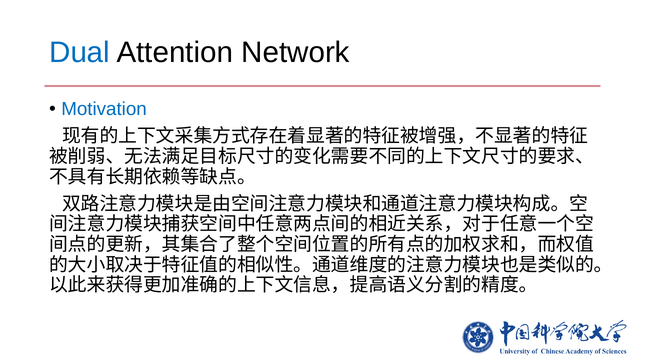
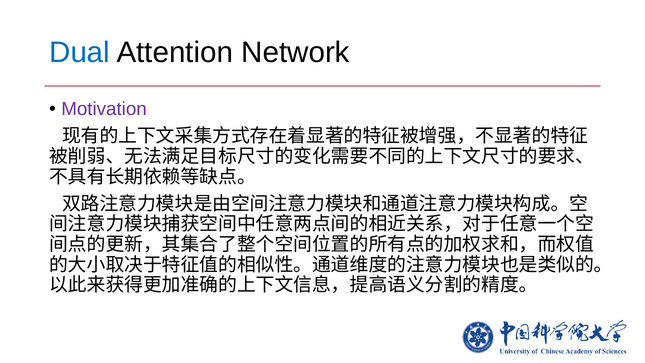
Motivation colour: blue -> purple
